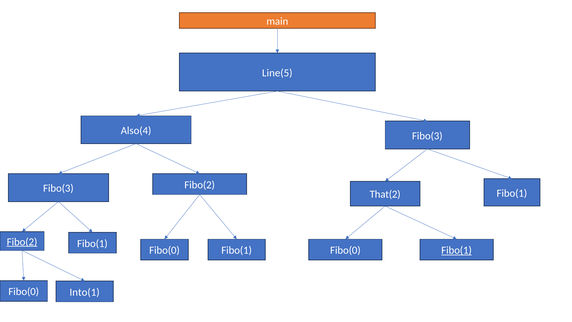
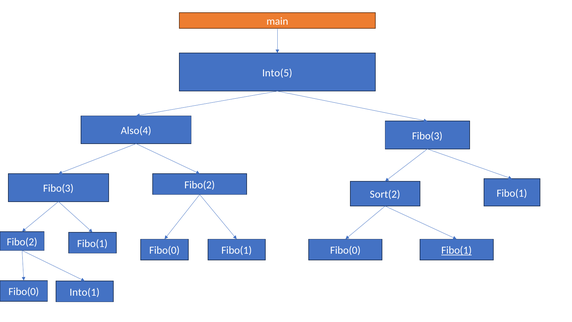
Line(5: Line(5 -> Into(5
That(2: That(2 -> Sort(2
Fibo(2 at (22, 242) underline: present -> none
